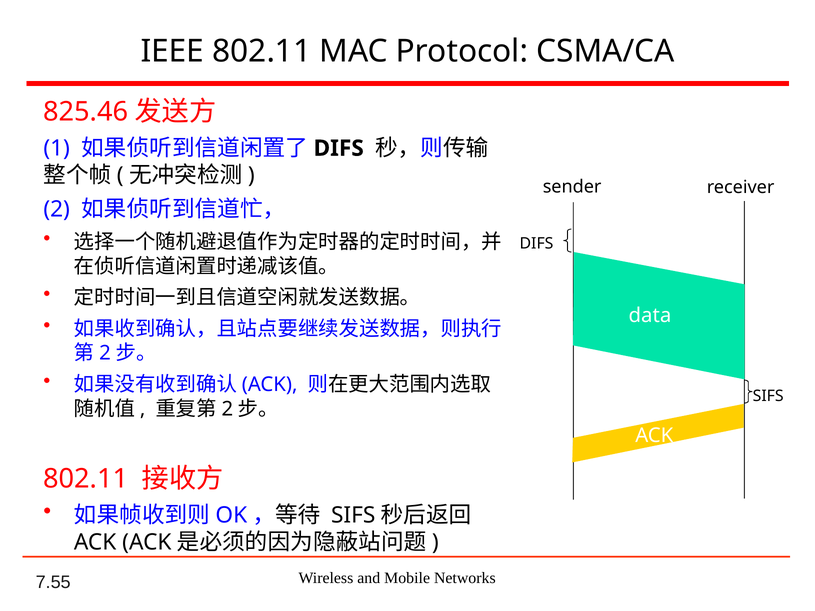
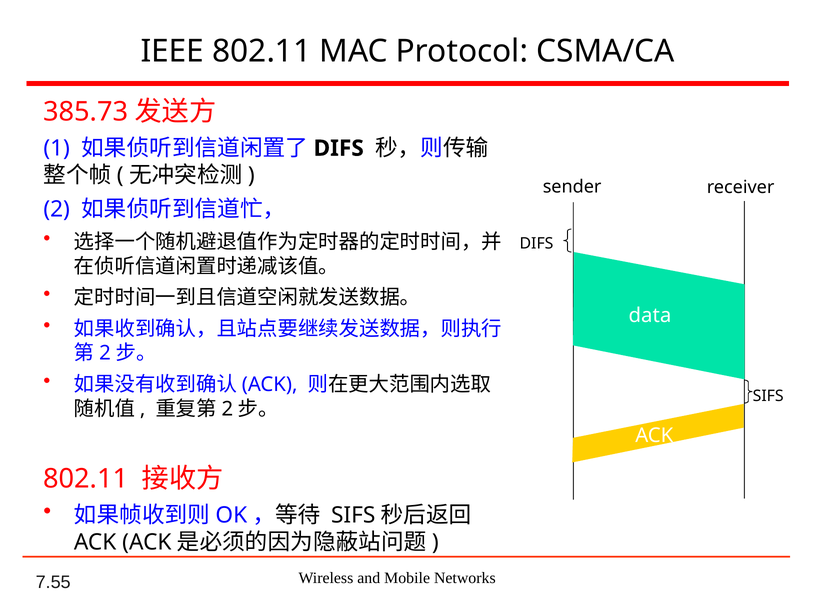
825.46: 825.46 -> 385.73
